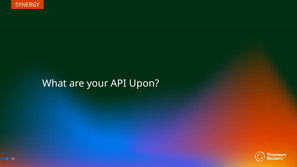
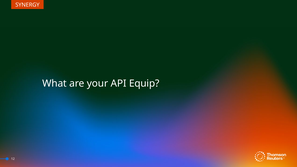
Upon: Upon -> Equip
